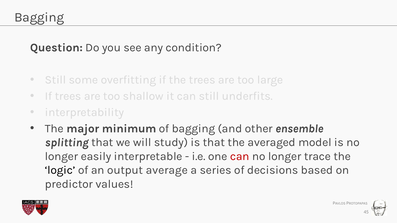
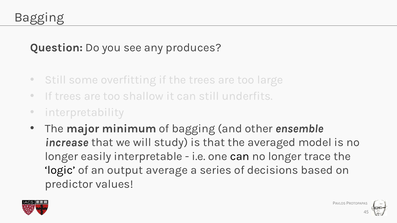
condition: condition -> produces
splitting: splitting -> increase
can at (240, 157) colour: red -> black
